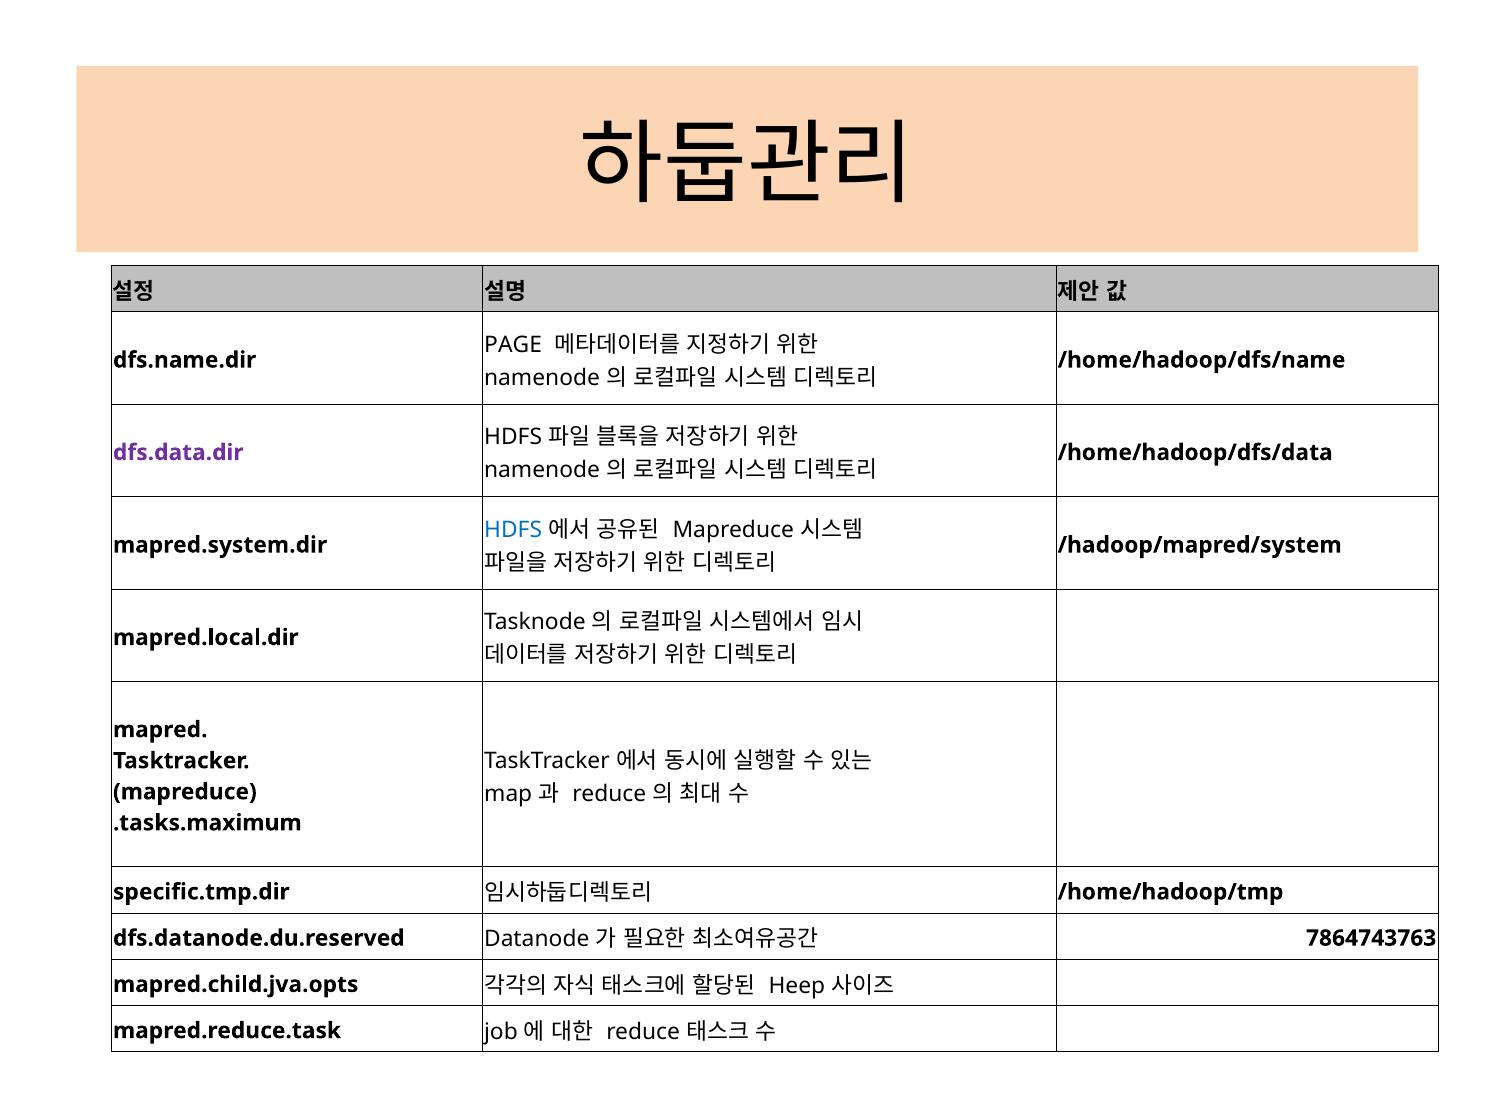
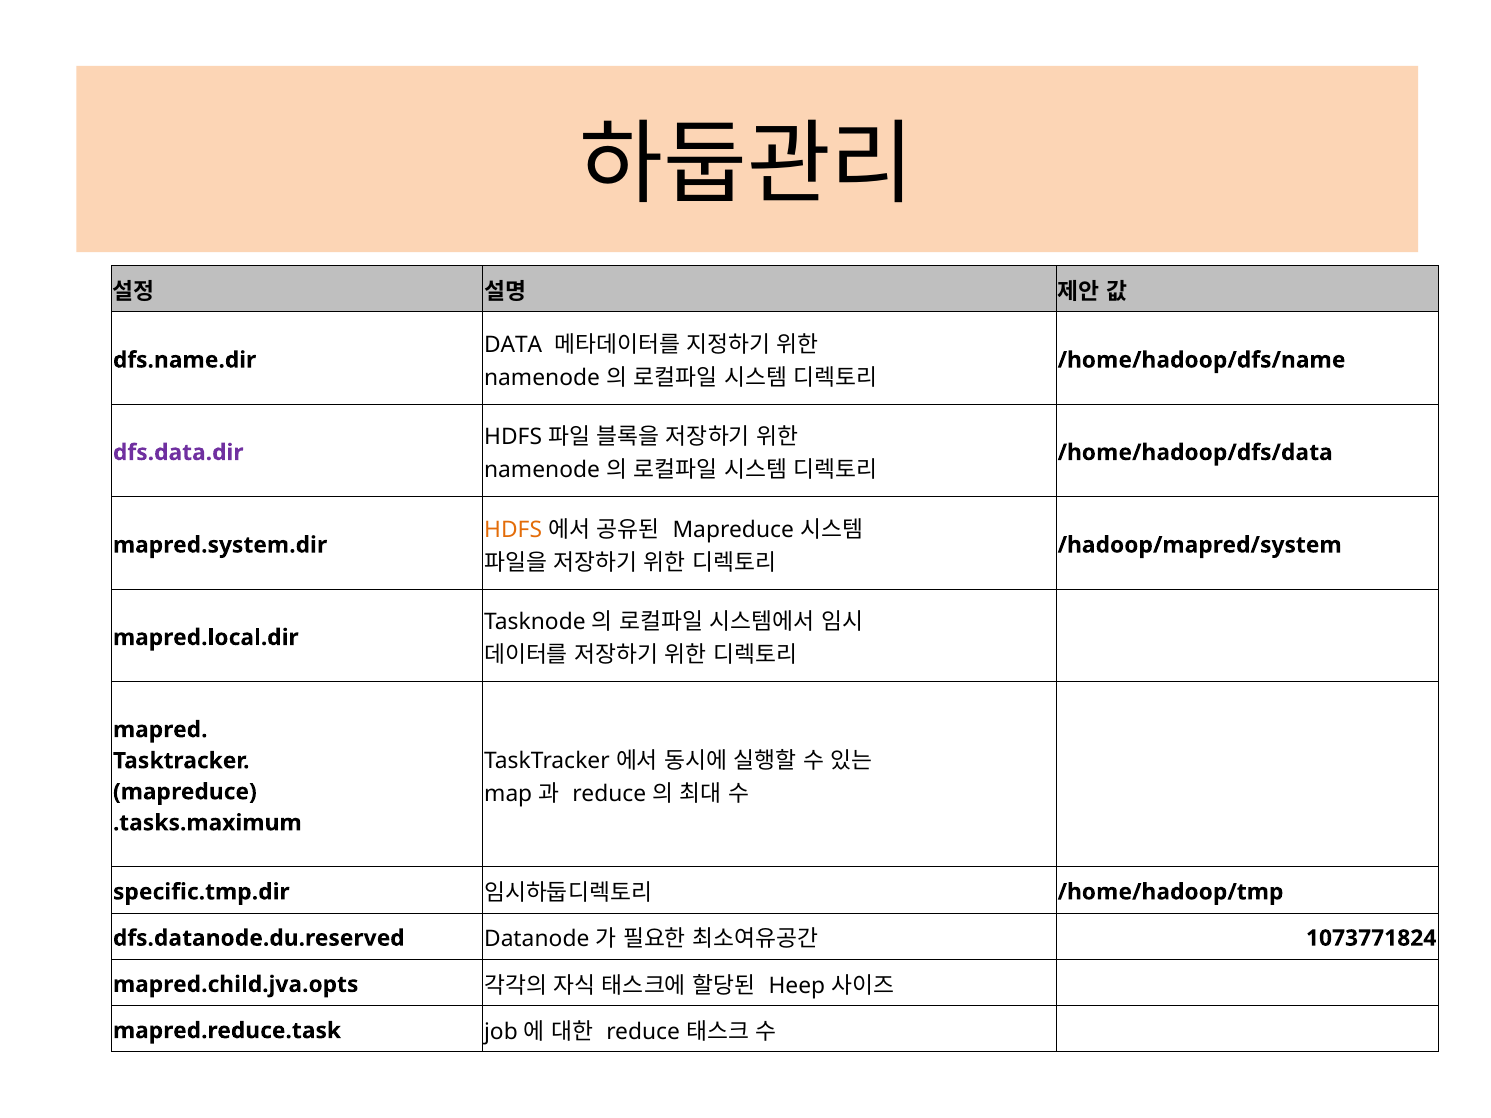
PAGE: PAGE -> DATA
HDFS at (513, 530) colour: blue -> orange
7864743763: 7864743763 -> 1073771824
